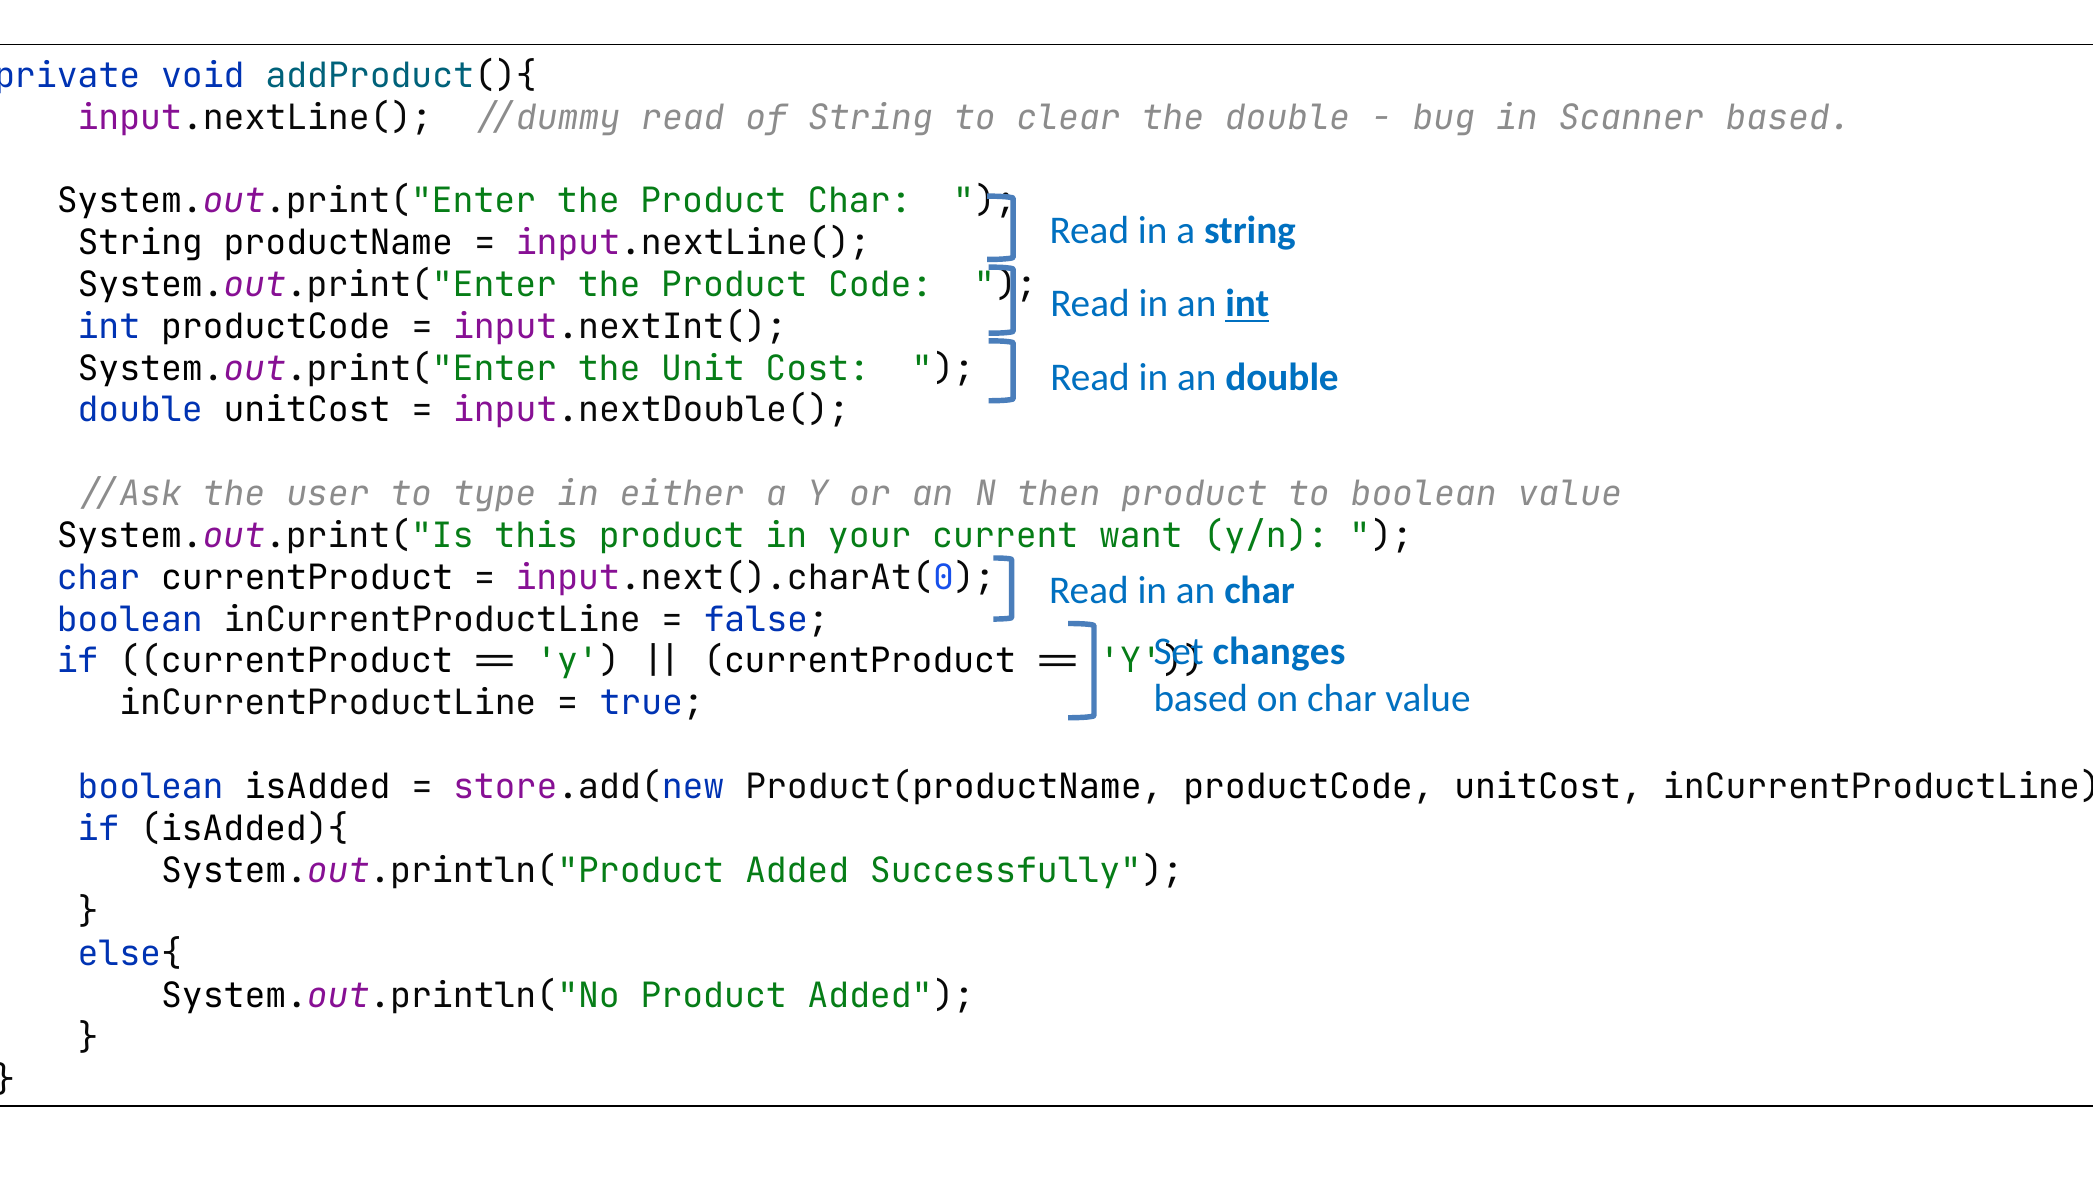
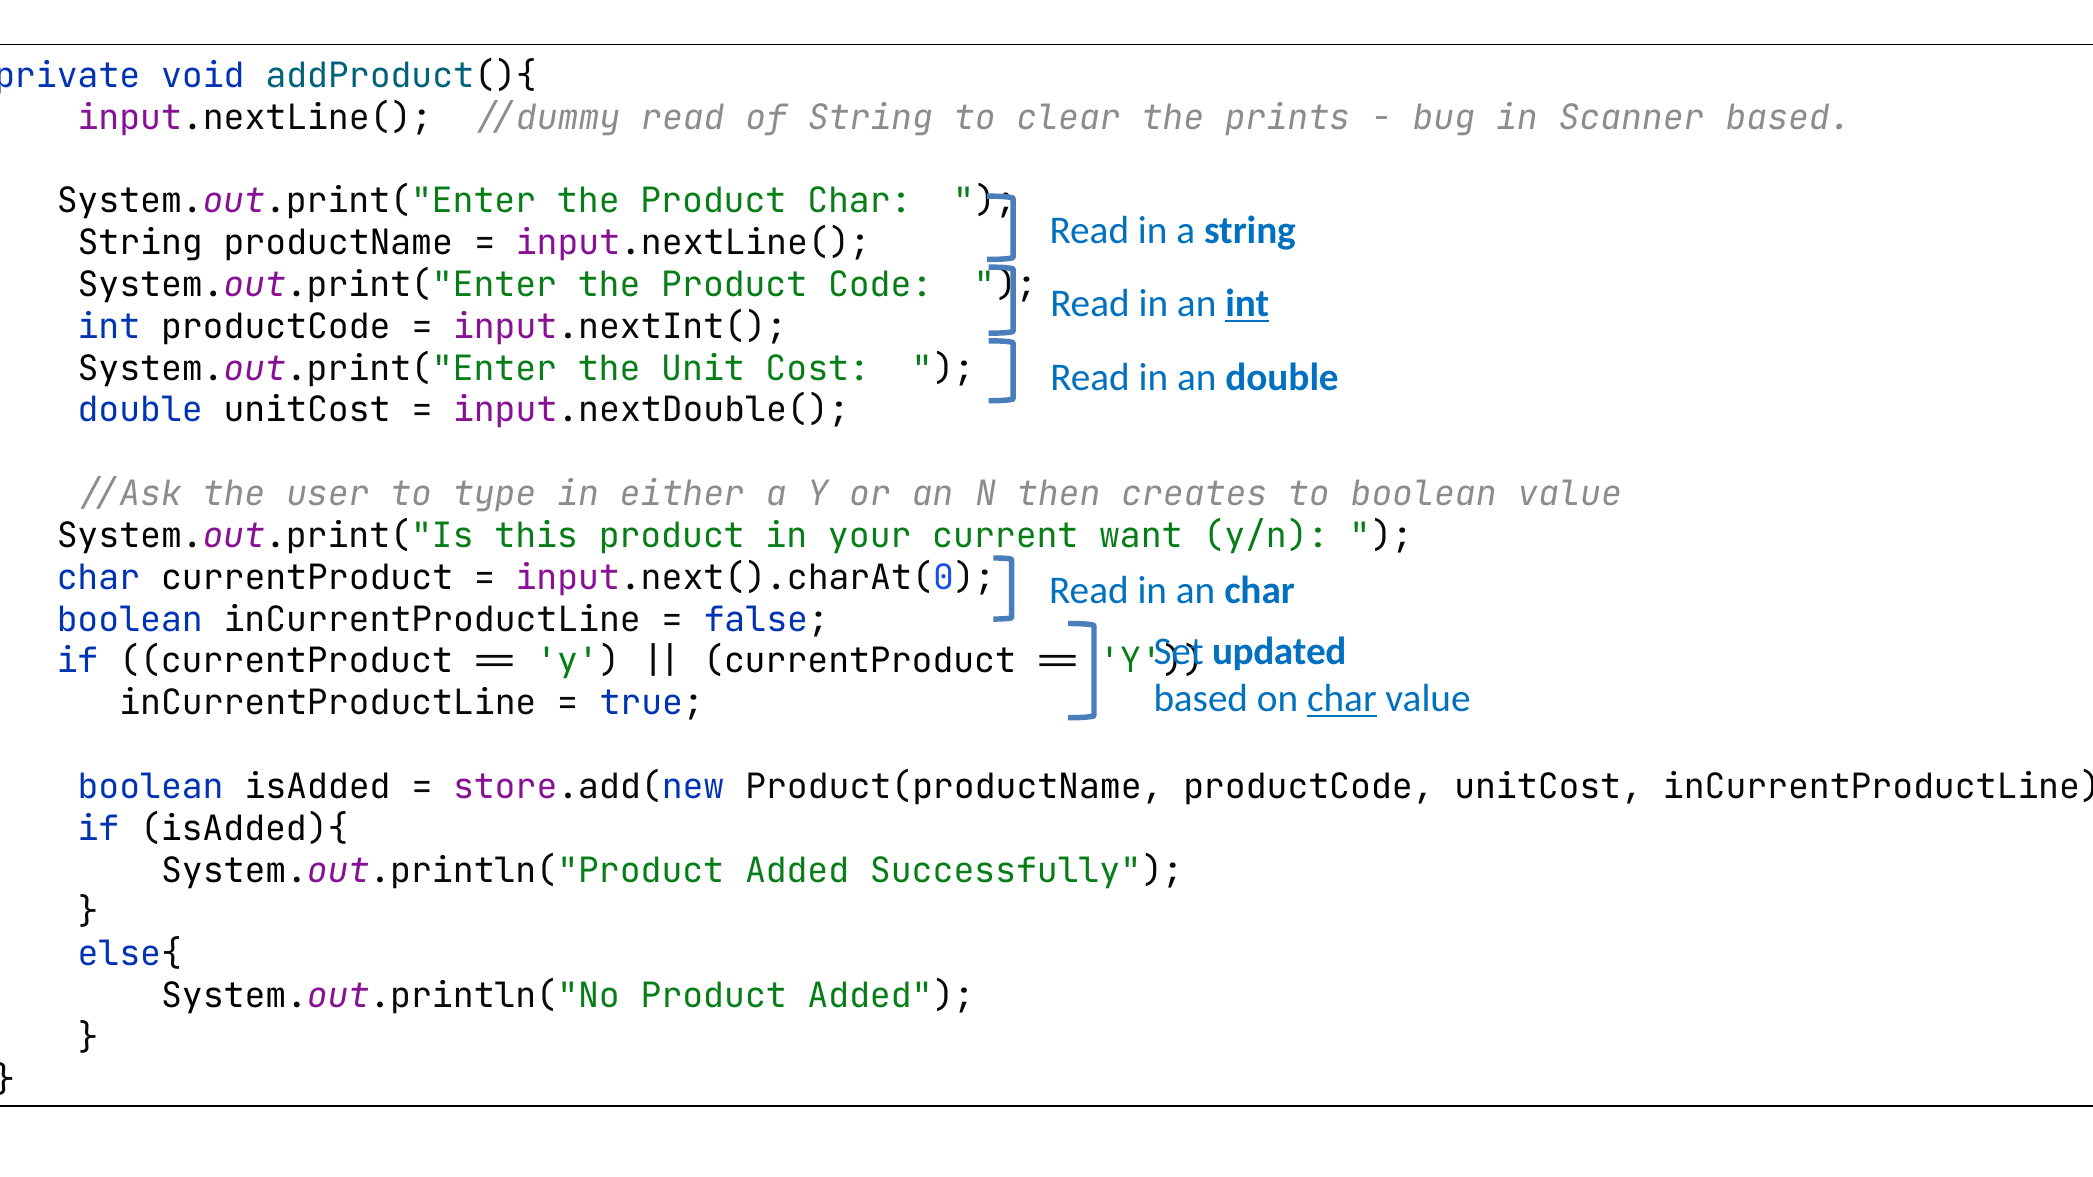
the double: double -> prints
then product: product -> creates
changes: changes -> updated
char at (1342, 699) underline: none -> present
